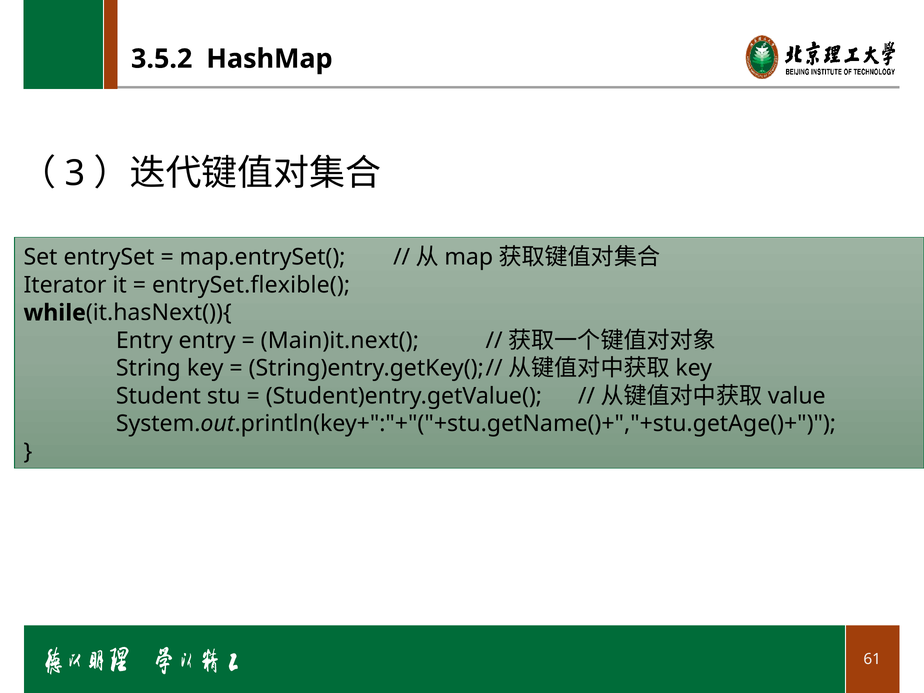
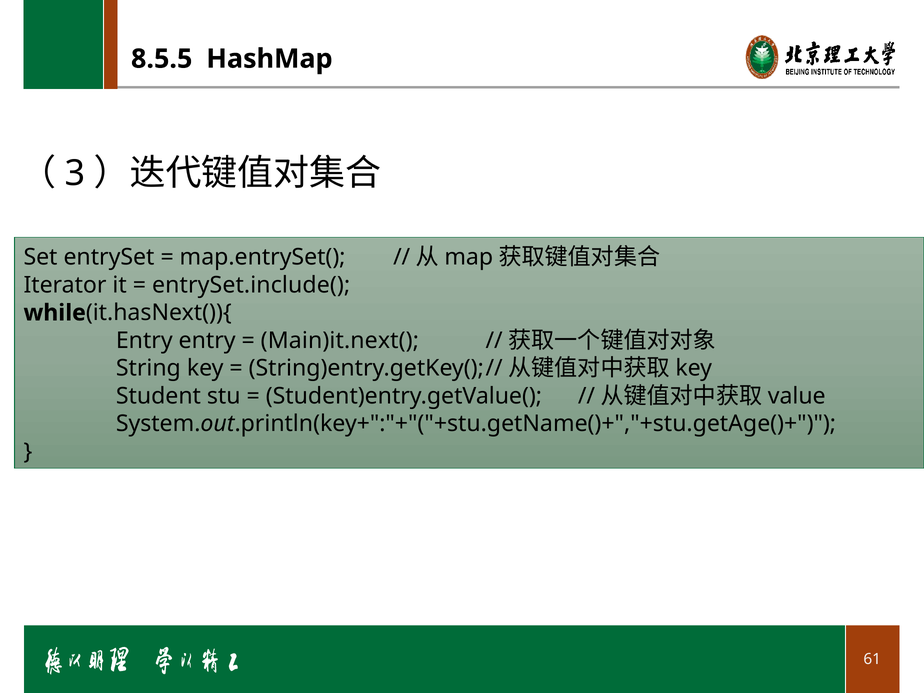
3.5.2: 3.5.2 -> 8.5.5
entrySet.flexible(: entrySet.flexible( -> entrySet.include(
